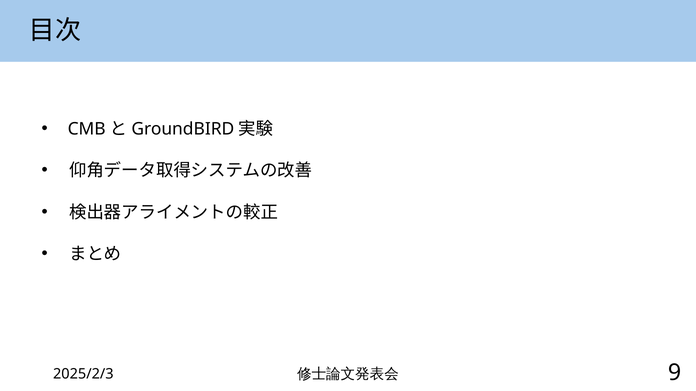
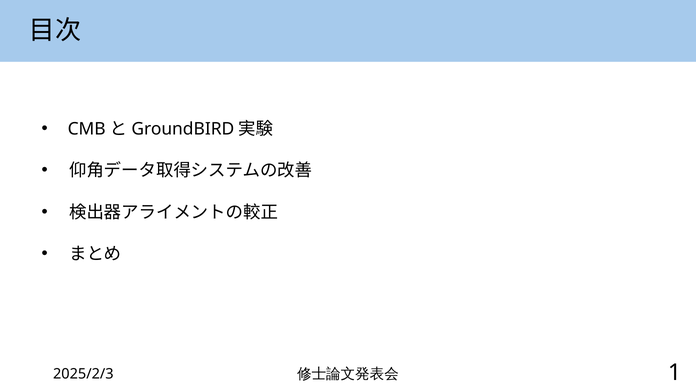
9: 9 -> 1
